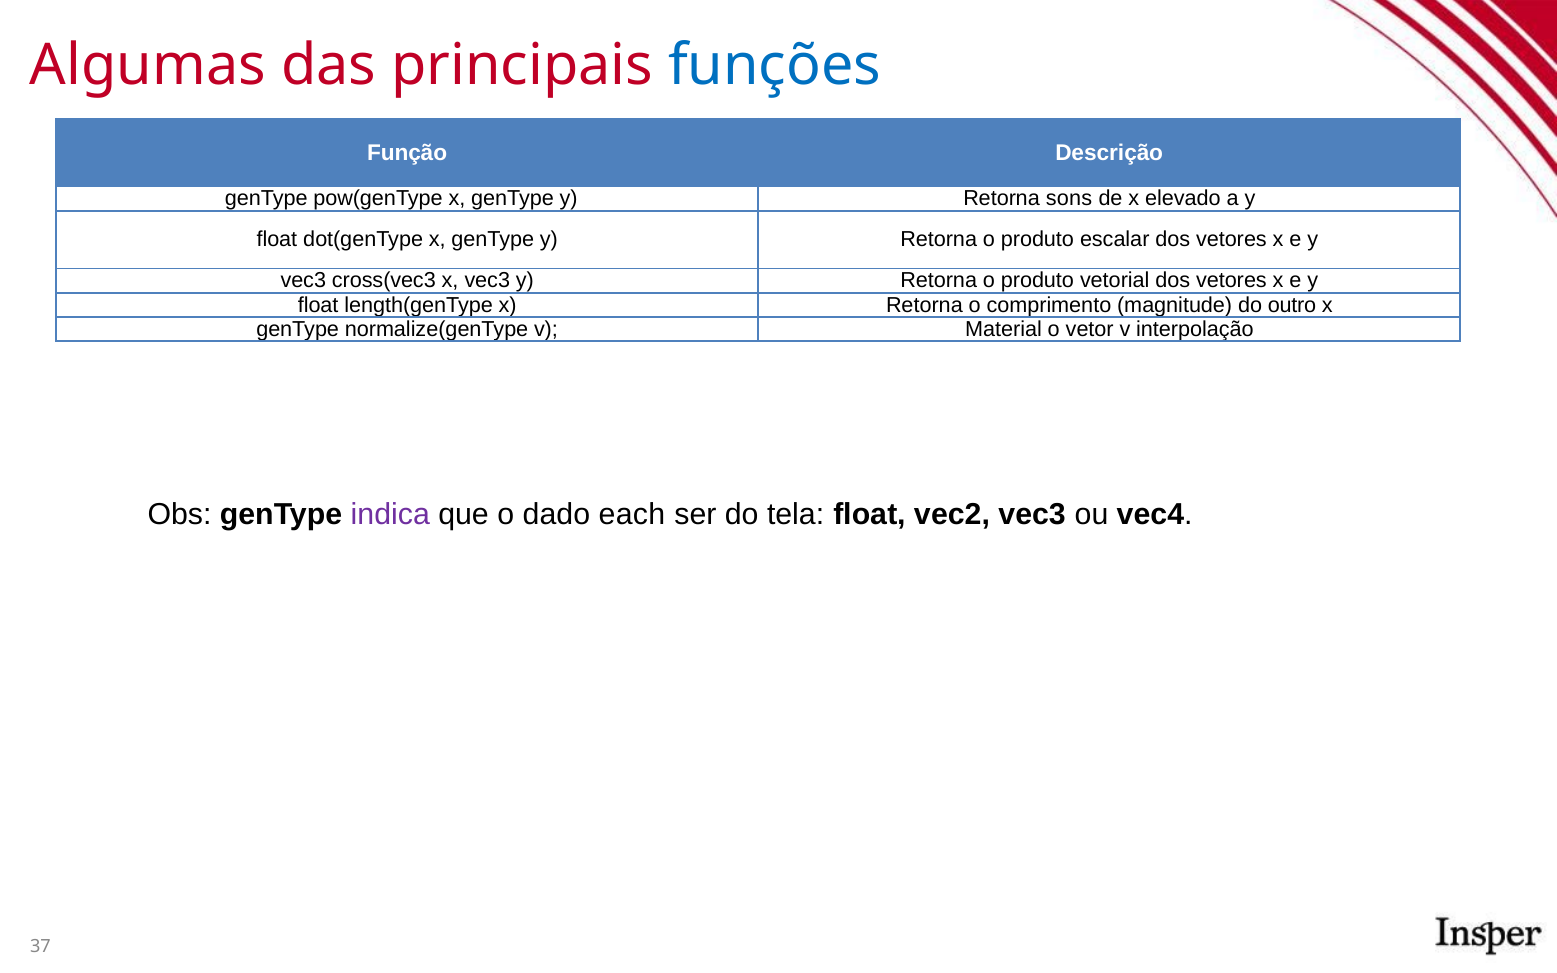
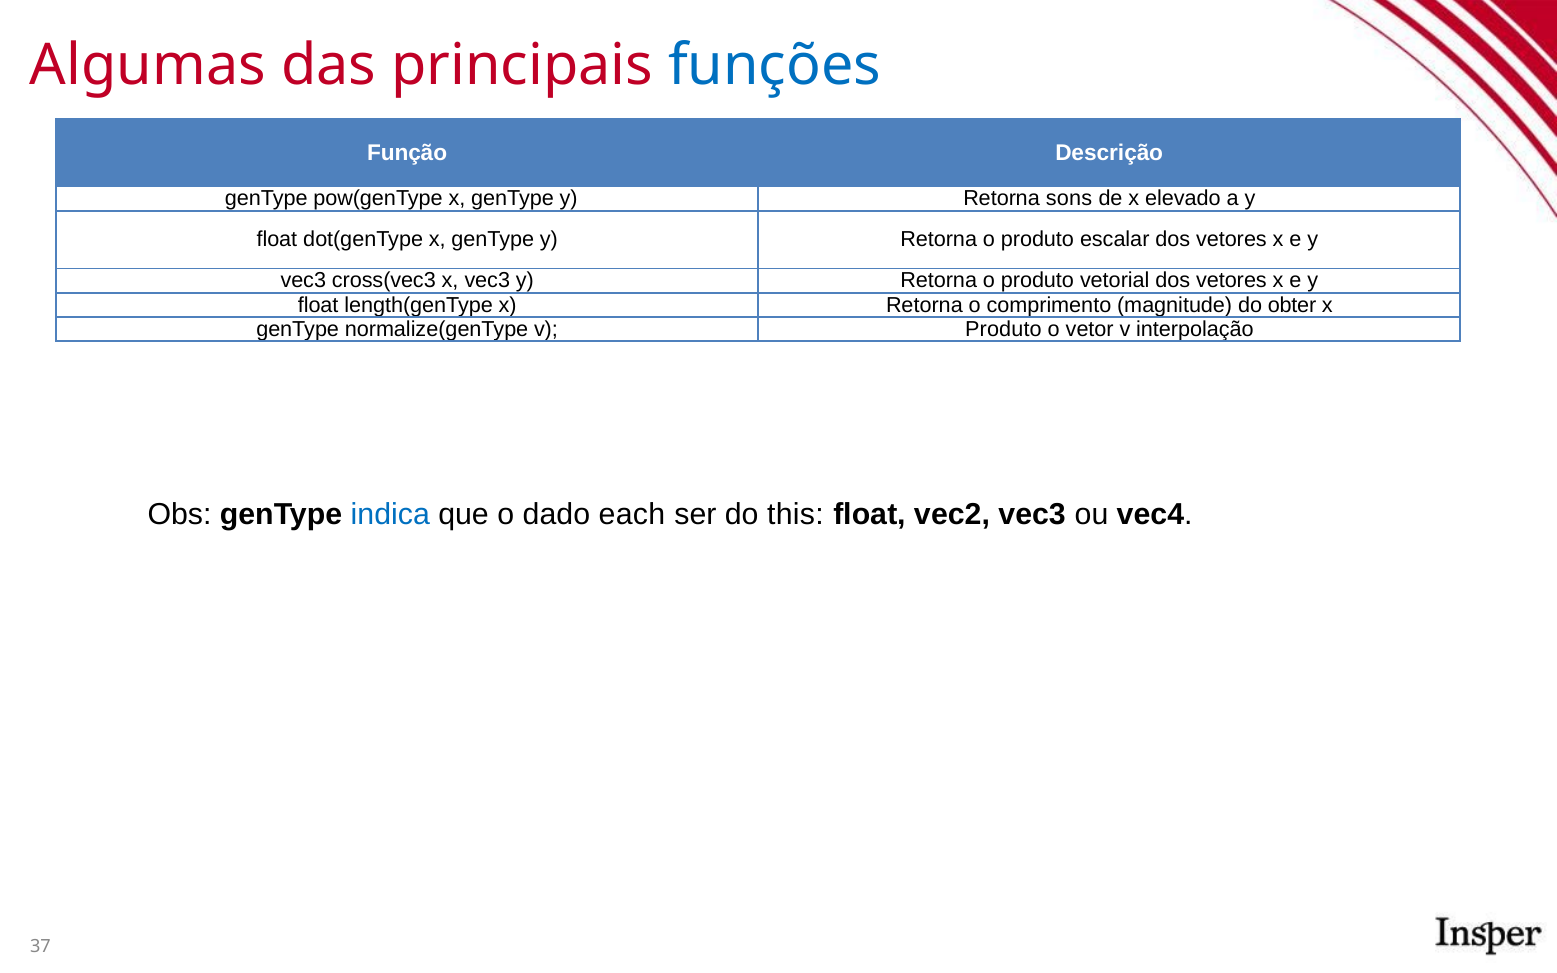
outro: outro -> obter
v Material: Material -> Produto
indica colour: purple -> blue
tela: tela -> this
